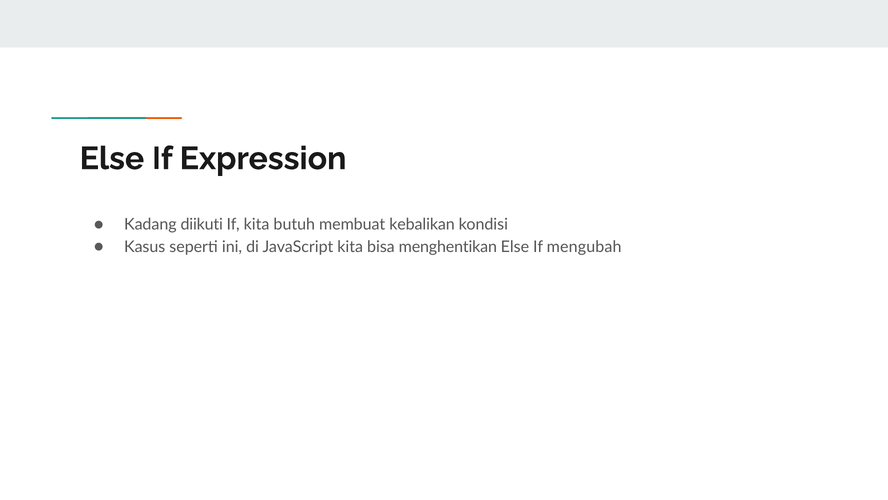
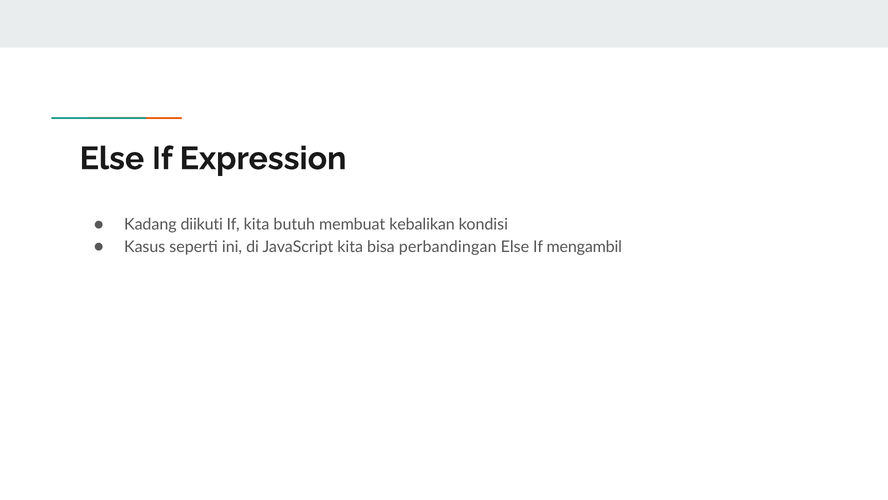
menghentikan: menghentikan -> perbandingan
mengubah: mengubah -> mengambil
